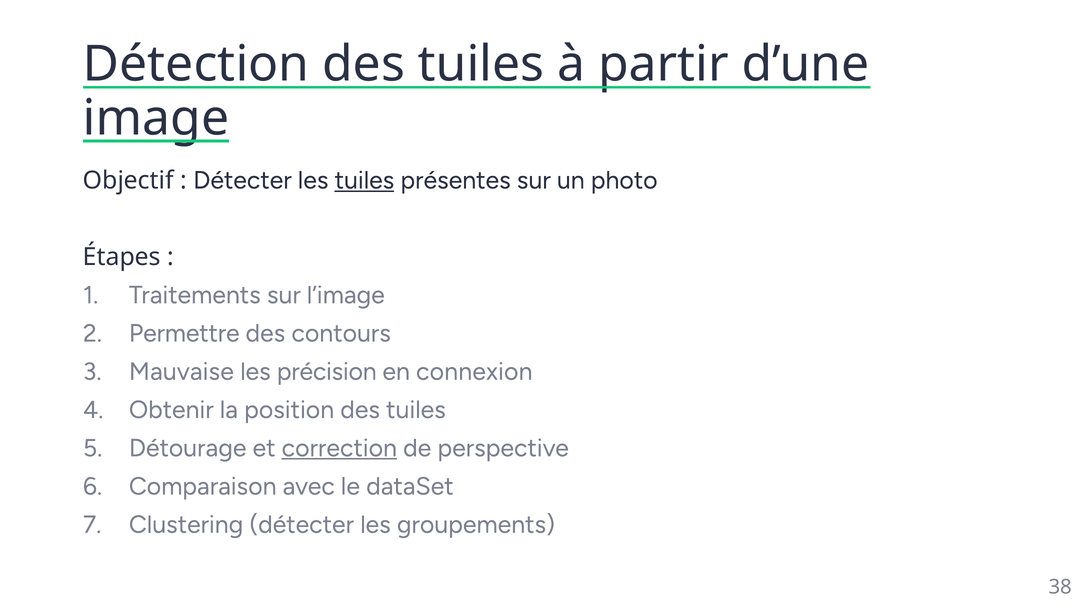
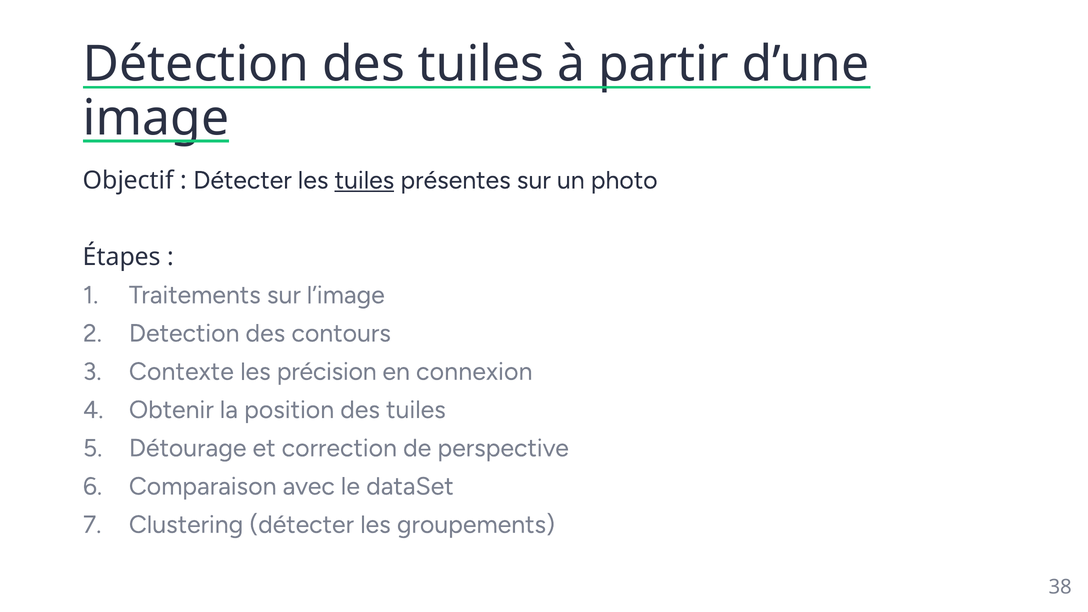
Permettre: Permettre -> Detection
Mauvaise: Mauvaise -> Contexte
correction underline: present -> none
